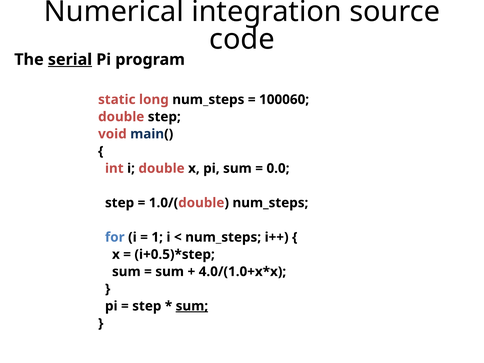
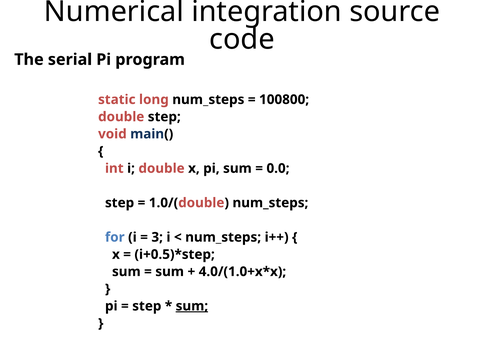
serial underline: present -> none
100060: 100060 -> 100800
1: 1 -> 3
